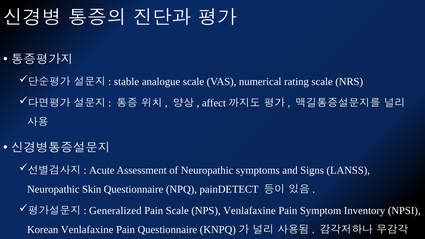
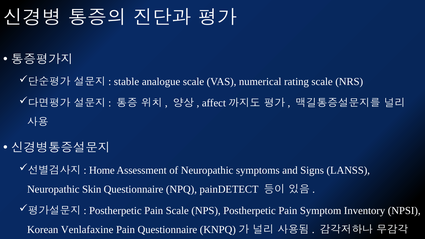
Acute: Acute -> Home
Generalized at (115, 211): Generalized -> Postherpetic
NPS Venlafaxine: Venlafaxine -> Postherpetic
